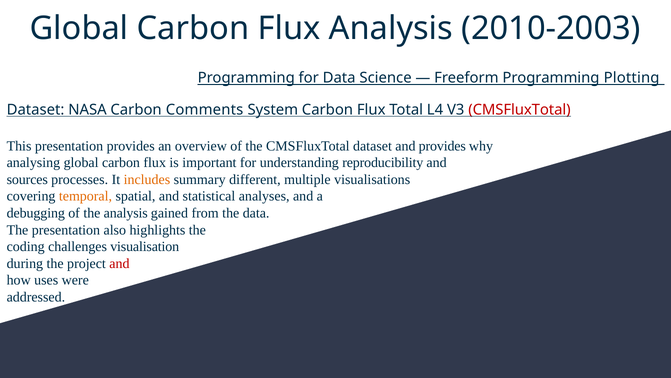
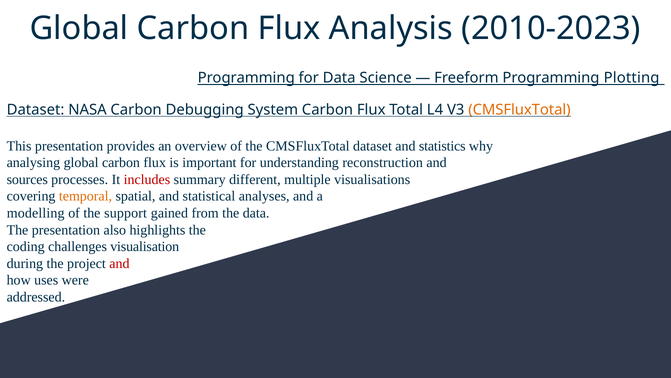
2010-2003: 2010-2003 -> 2010-2023
Comments: Comments -> Debugging
CMSFluxTotal at (519, 109) colour: red -> orange
and provides: provides -> statistics
reproducibility: reproducibility -> reconstruction
includes colour: orange -> red
debugging: debugging -> modelling
the analysis: analysis -> support
